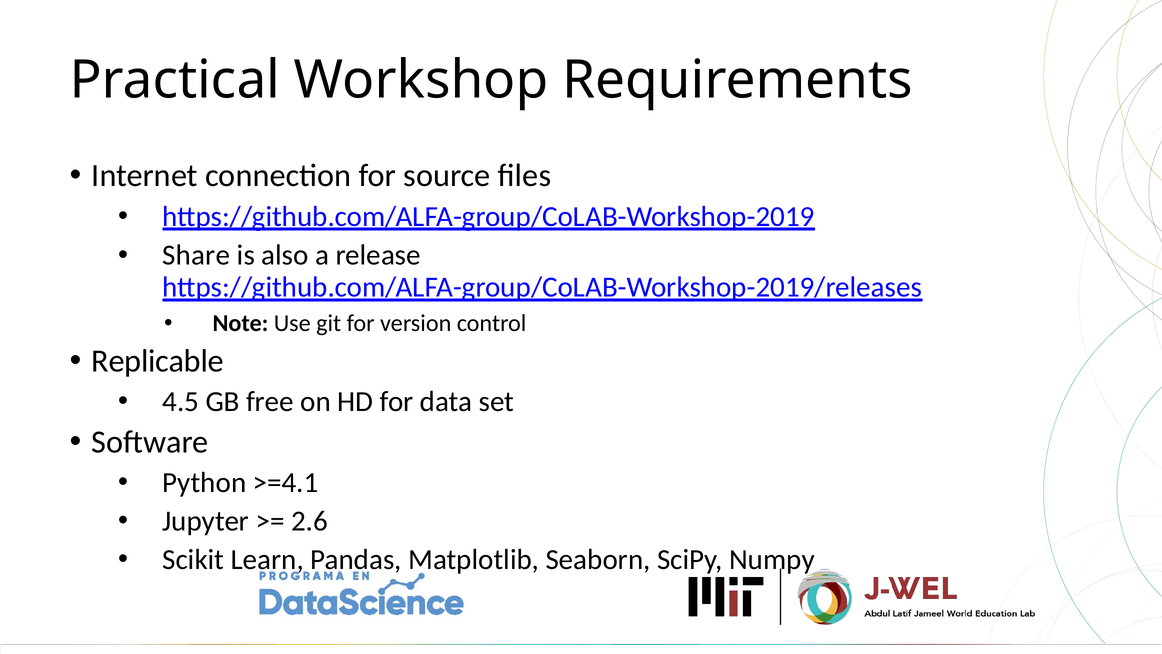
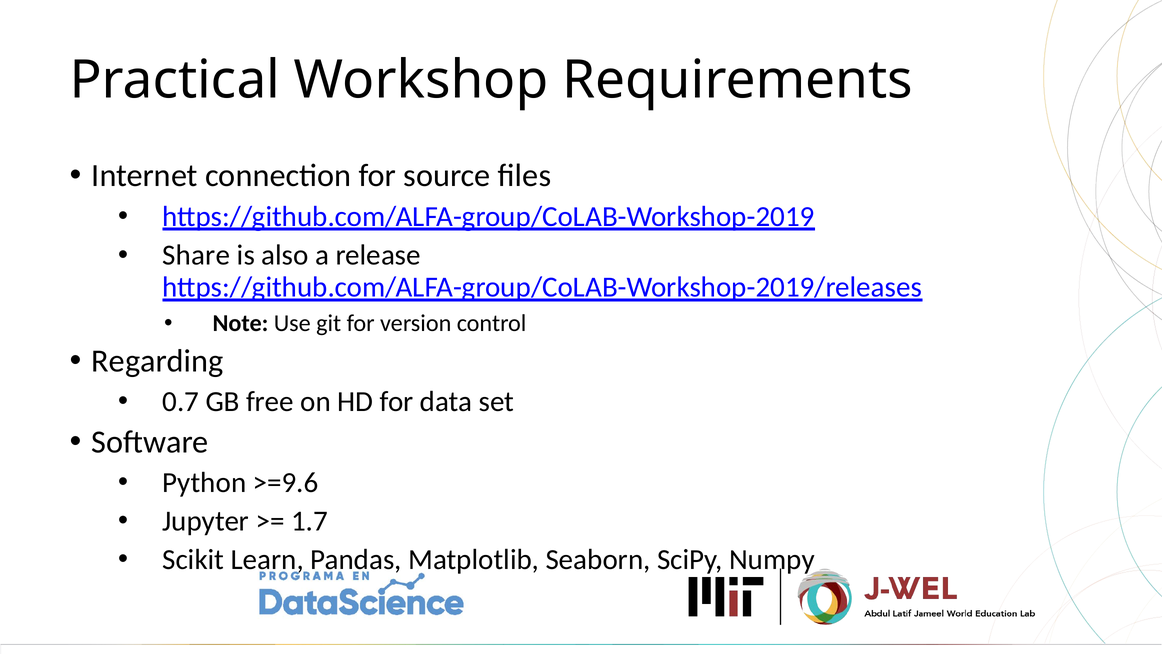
Replicable: Replicable -> Regarding
4.5: 4.5 -> 0.7
>=4.1: >=4.1 -> >=9.6
2.6: 2.6 -> 1.7
